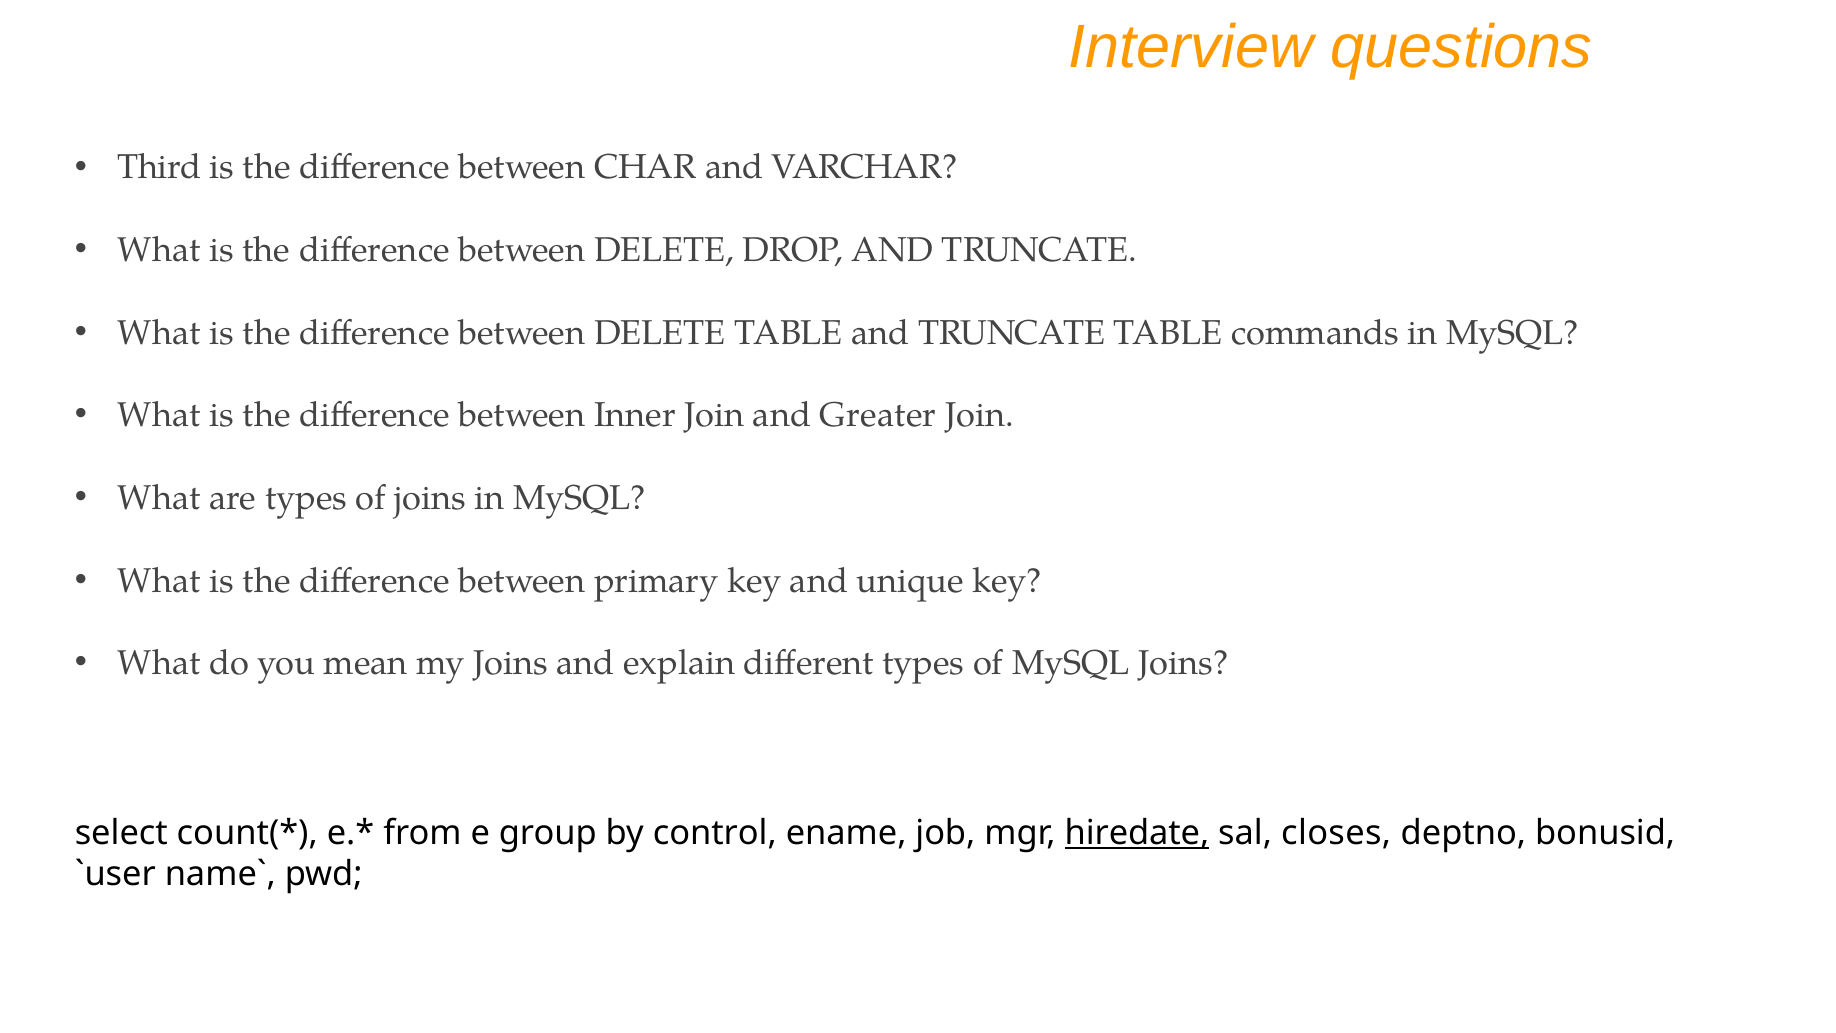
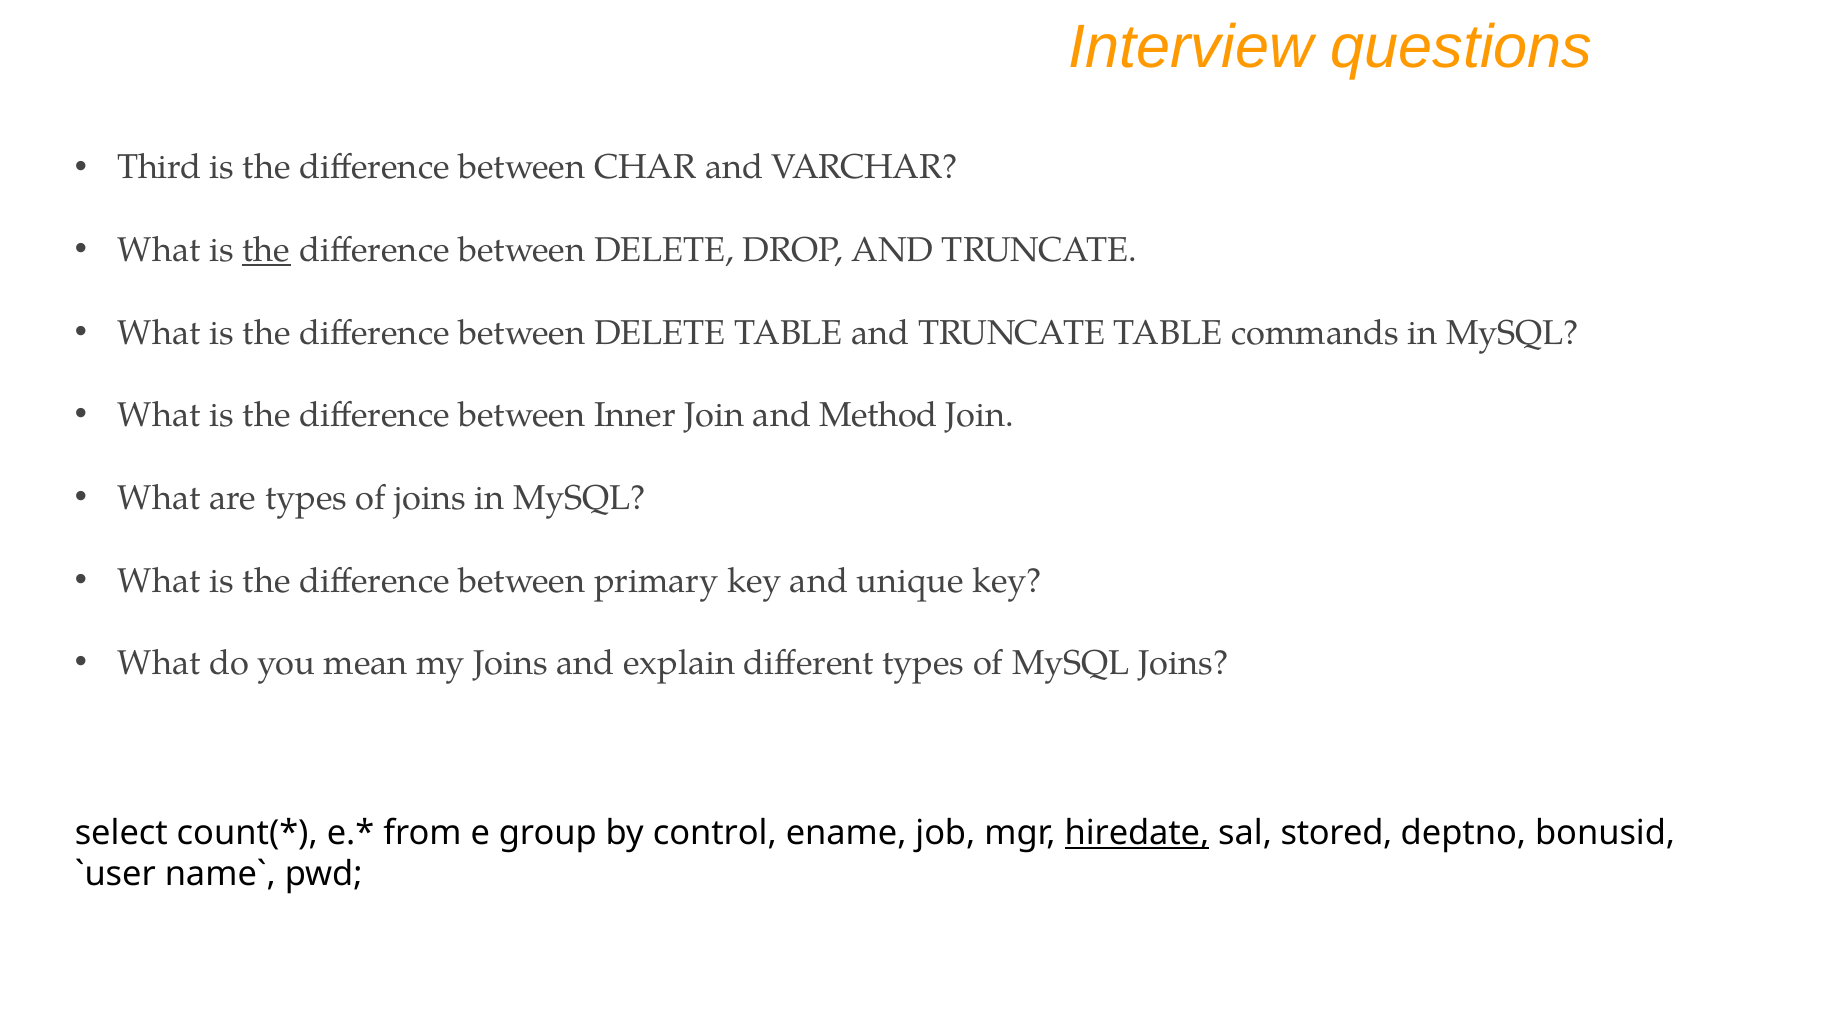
the at (266, 250) underline: none -> present
Greater: Greater -> Method
closes: closes -> stored
